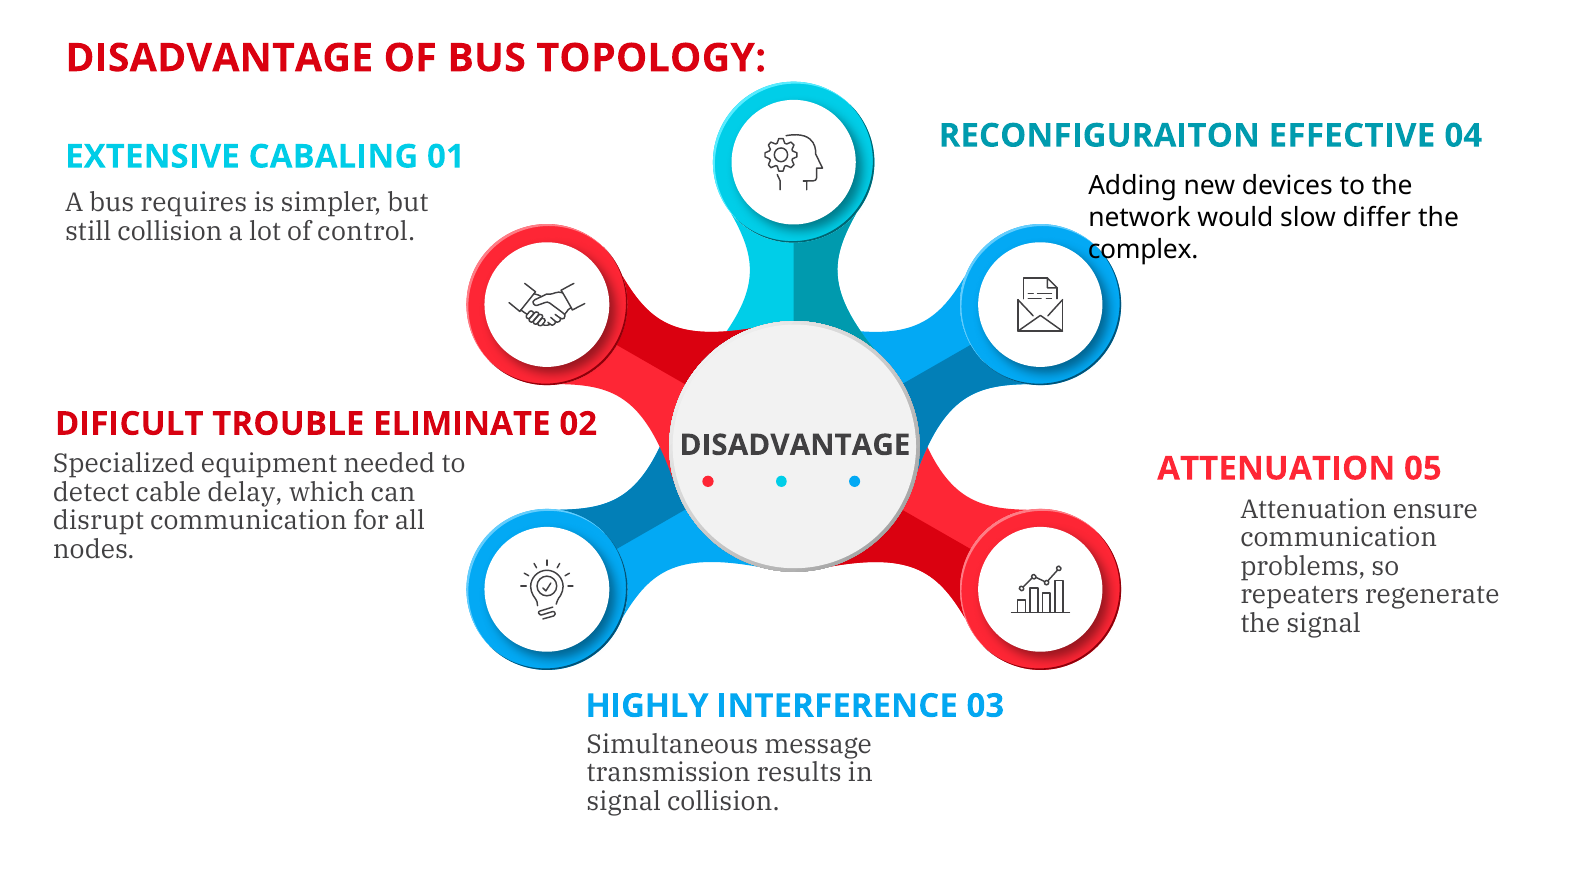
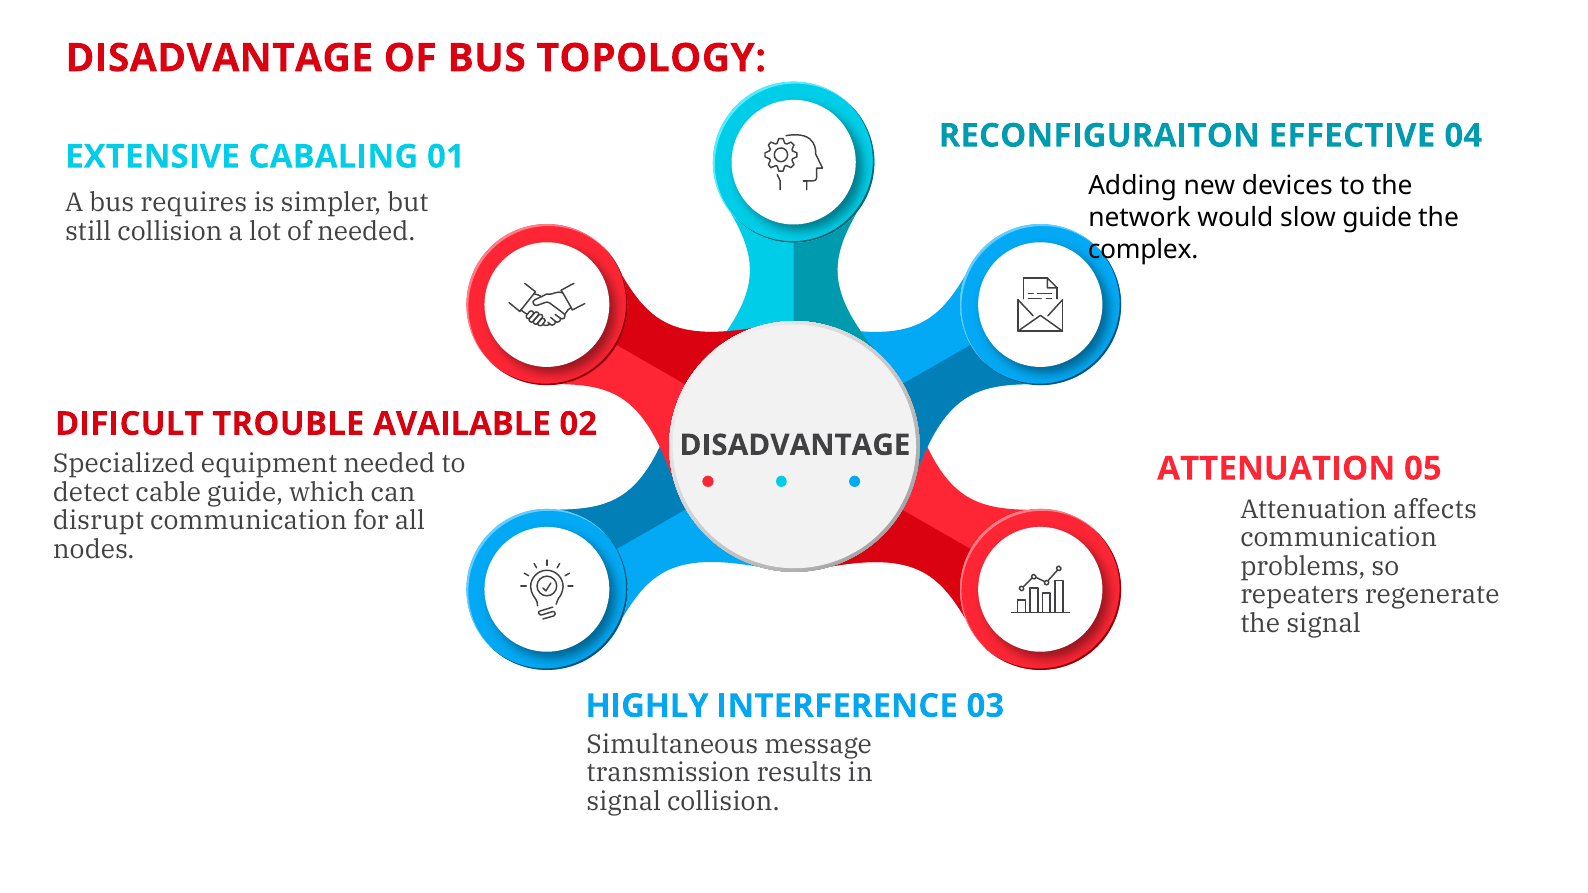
slow differ: differ -> guide
of control: control -> needed
ELIMINATE: ELIMINATE -> AVAILABLE
cable delay: delay -> guide
ensure: ensure -> affects
